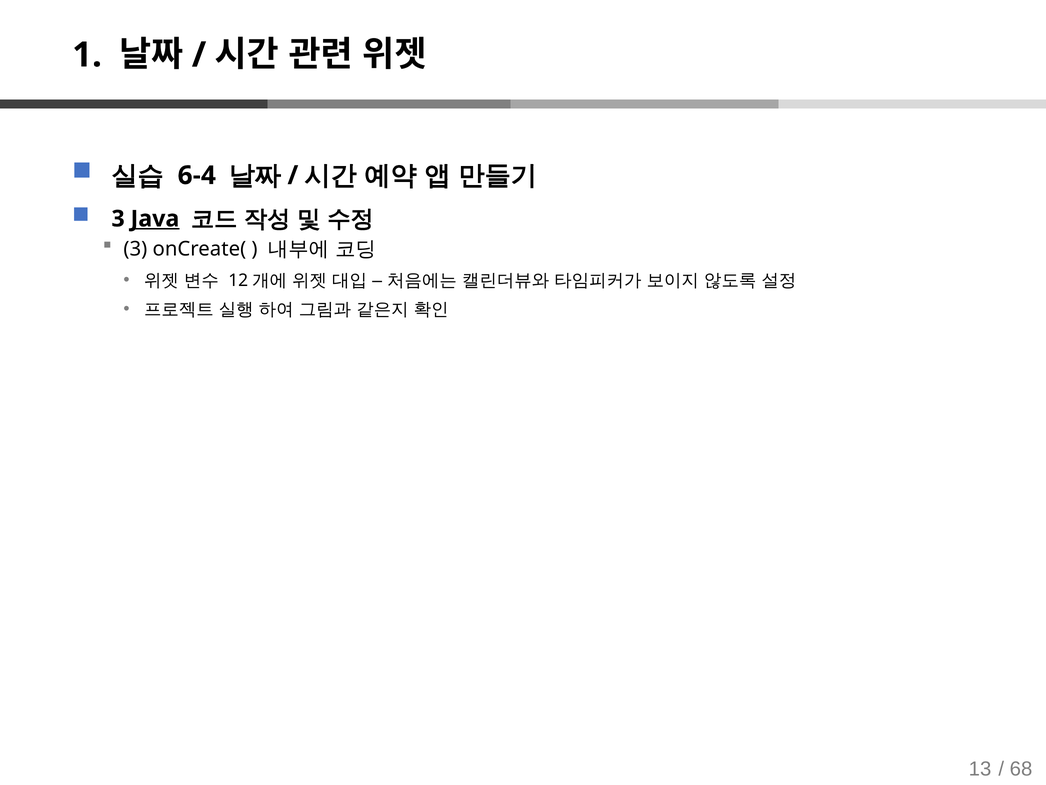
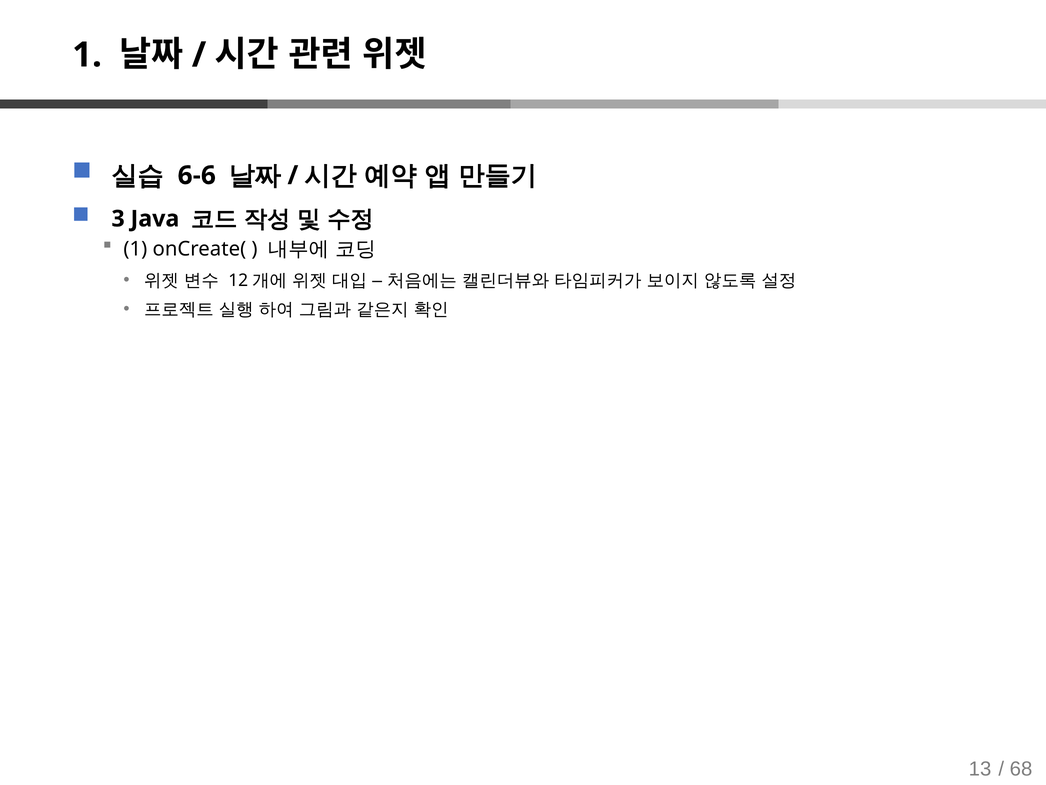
6-4: 6-4 -> 6-6
Java underline: present -> none
3 at (135, 249): 3 -> 1
